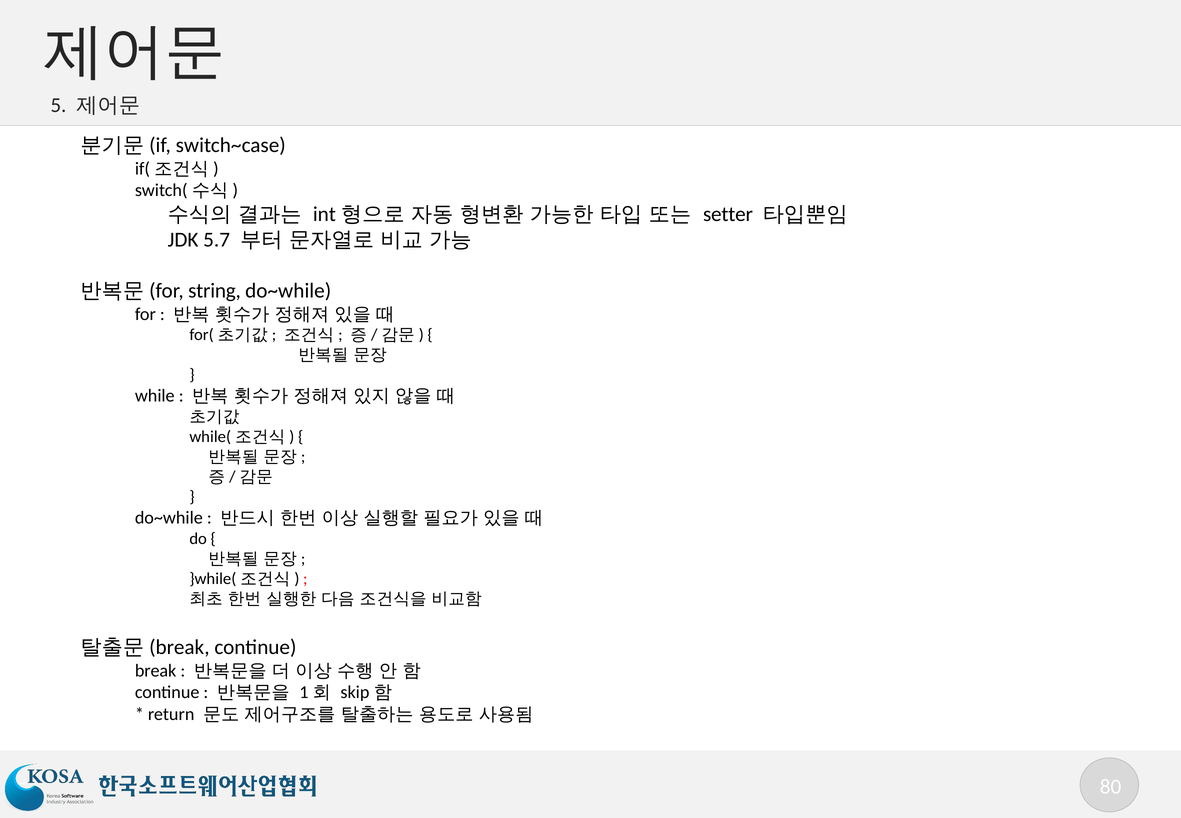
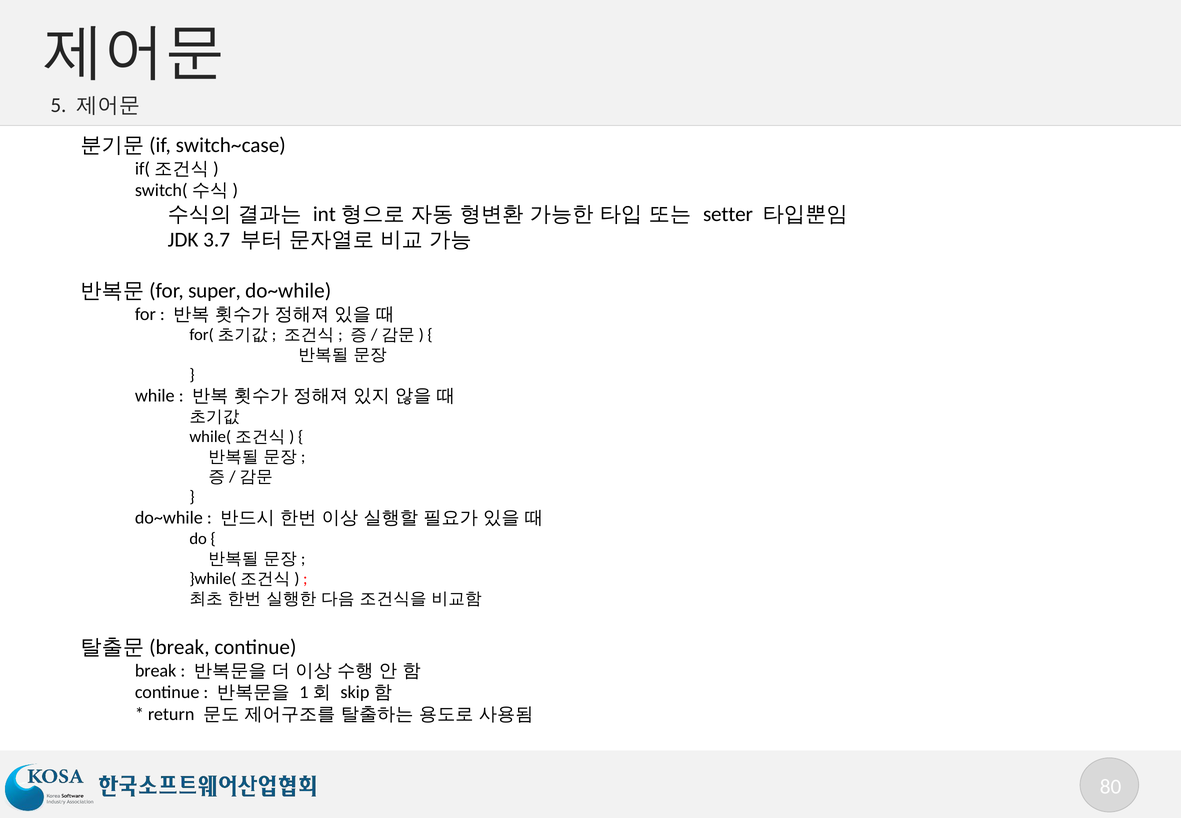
5.7: 5.7 -> 3.7
string: string -> super
